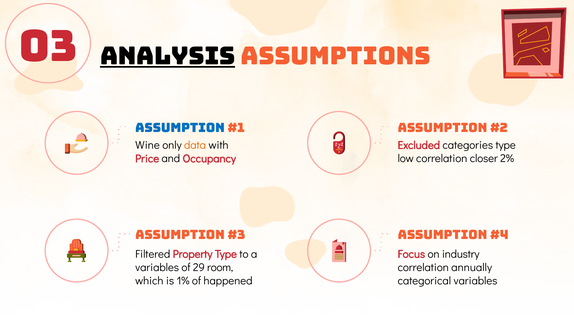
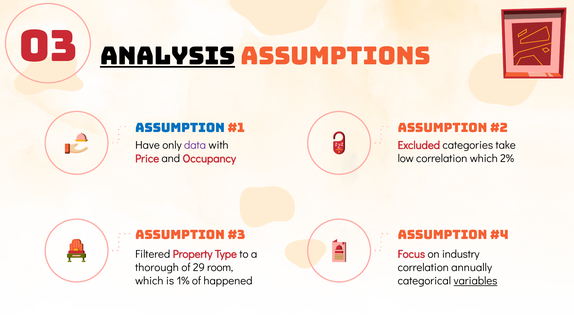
Wine: Wine -> Have
data colour: orange -> purple
categories type: type -> take
correlation closer: closer -> which
variables at (157, 267): variables -> thorough
variables at (475, 281) underline: none -> present
